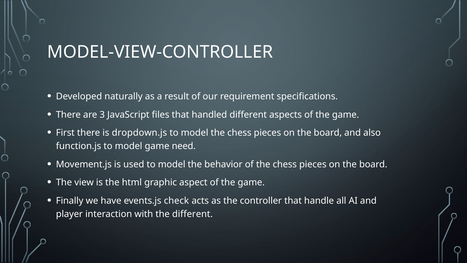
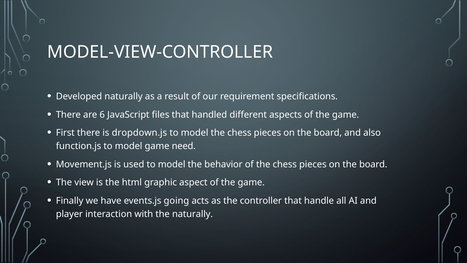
3: 3 -> 6
check: check -> going
the different: different -> naturally
